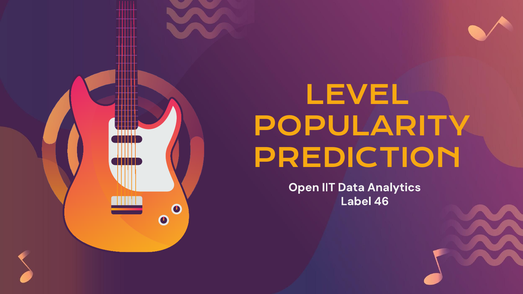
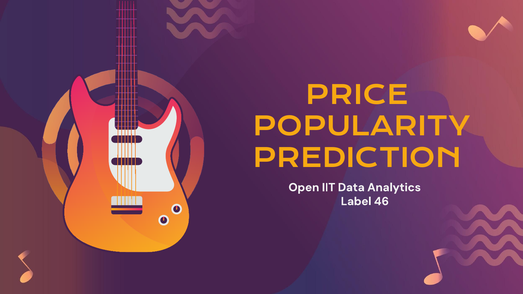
LEVEL: LEVEL -> PRICE
